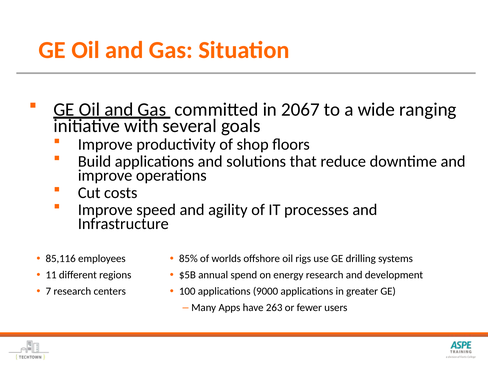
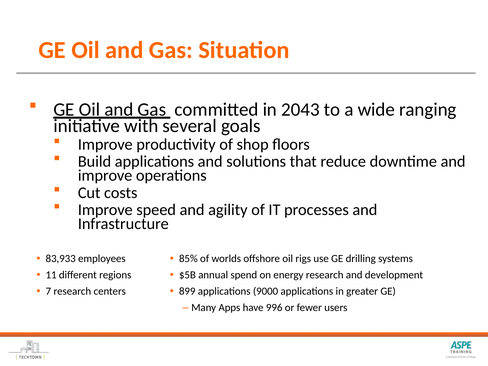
2067: 2067 -> 2043
85,116: 85,116 -> 83,933
100: 100 -> 899
263: 263 -> 996
